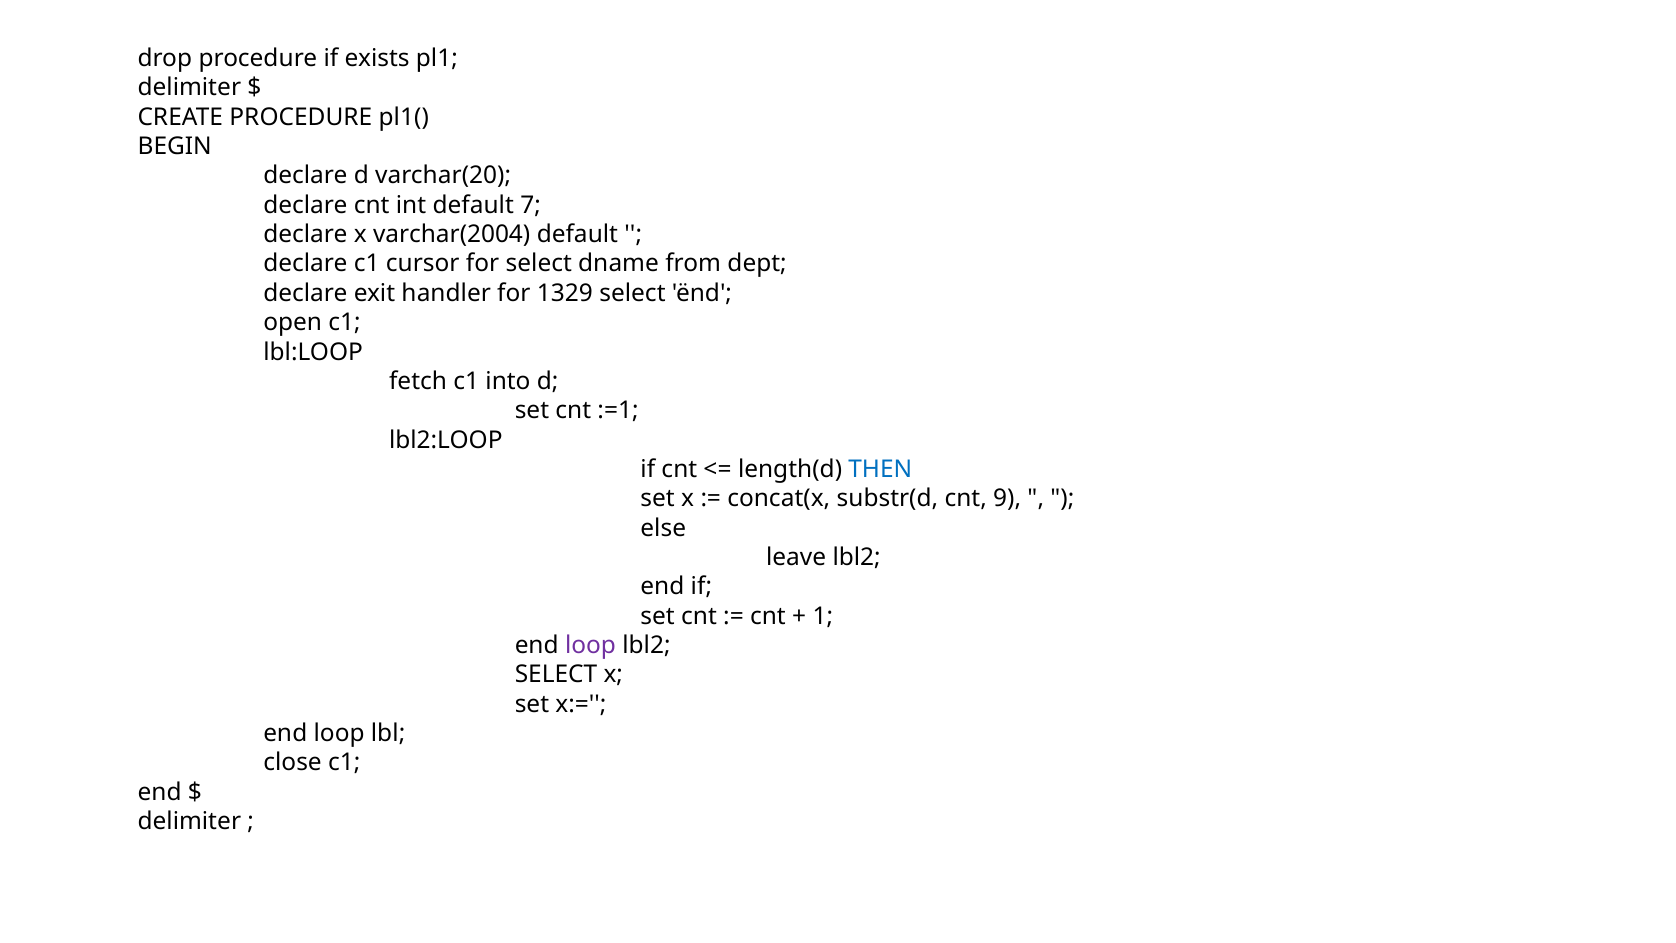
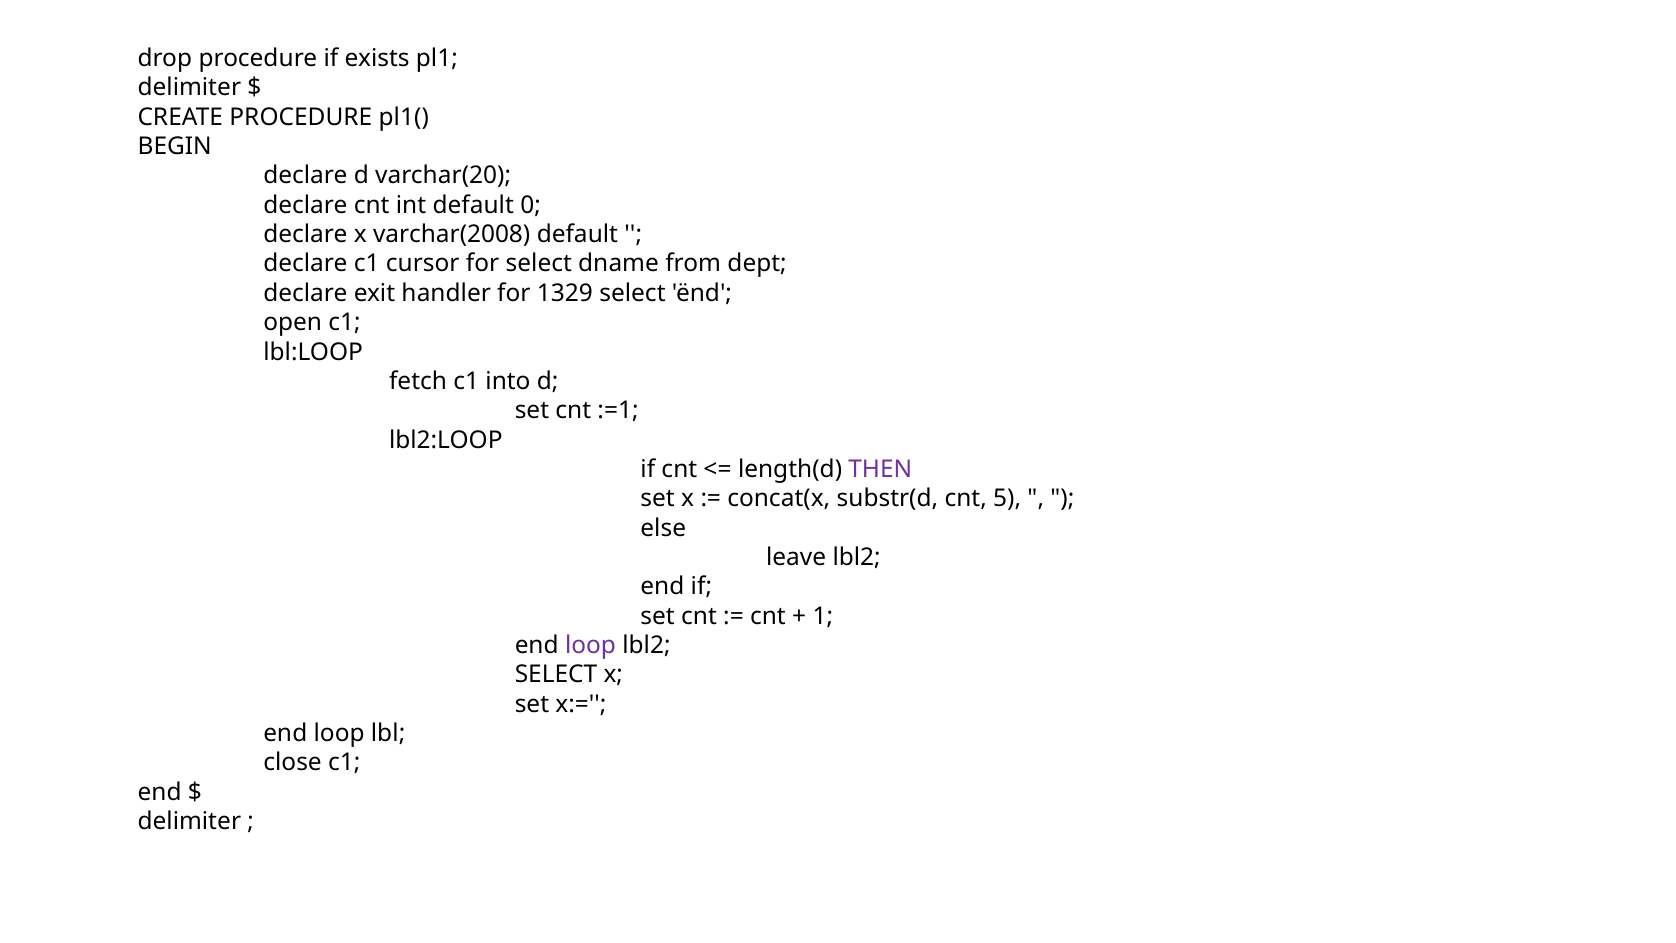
7: 7 -> 0
varchar(2004: varchar(2004 -> varchar(2008
THEN colour: blue -> purple
9: 9 -> 5
